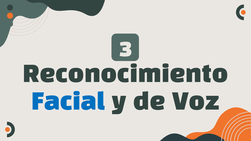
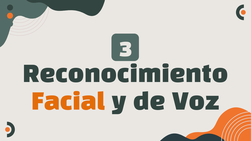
Facial colour: blue -> orange
